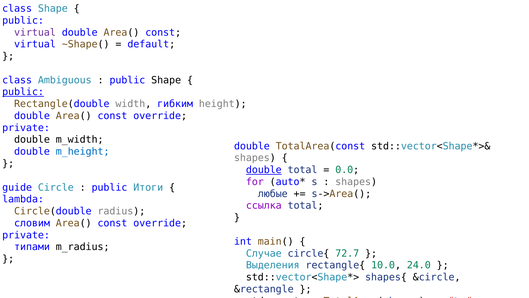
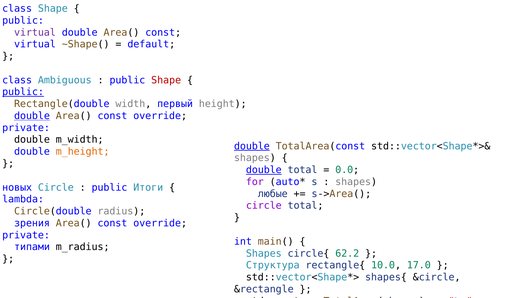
Shape at (166, 80) colour: black -> red
гибким: гибким -> первый
double at (32, 116) underline: none -> present
double at (252, 146) underline: none -> present
m_height colour: blue -> orange
guide: guide -> новых
ссылка at (264, 205): ссылка -> circle
словим: словим -> зрения
Случае at (264, 253): Случае -> Shapes
72.7: 72.7 -> 62.2
Выделения: Выделения -> Структура
24.0: 24.0 -> 17.0
